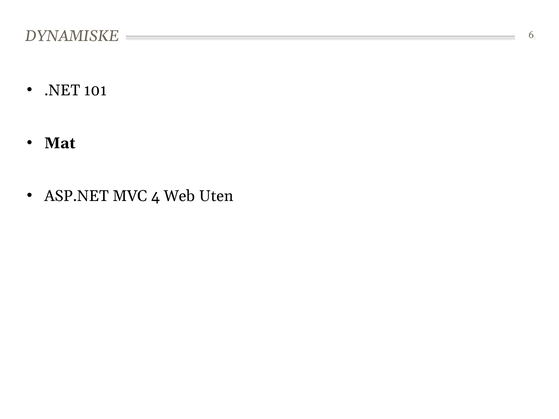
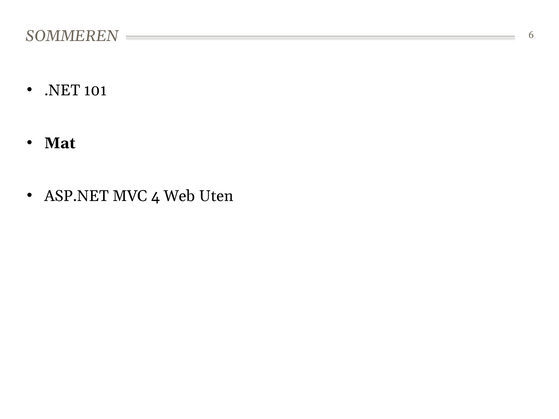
DYNAMISKE: DYNAMISKE -> SOMMEREN
